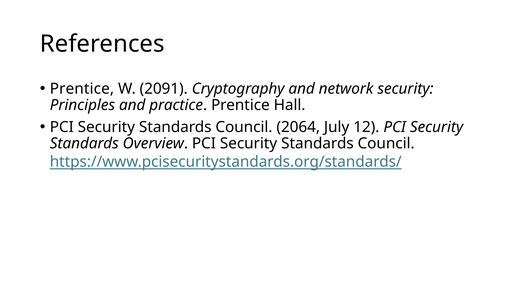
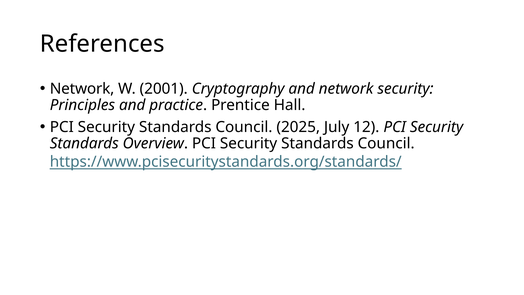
Prentice at (82, 89): Prentice -> Network
2091: 2091 -> 2001
2064: 2064 -> 2025
